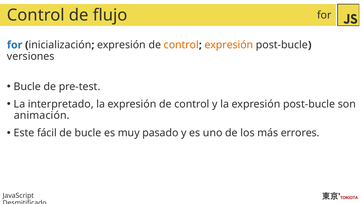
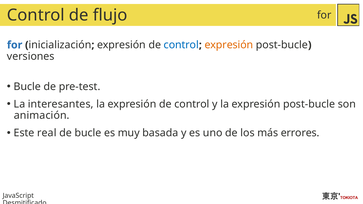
control at (181, 45) colour: orange -> blue
interpretado: interpretado -> interesantes
fácil: fácil -> real
pasado: pasado -> basada
